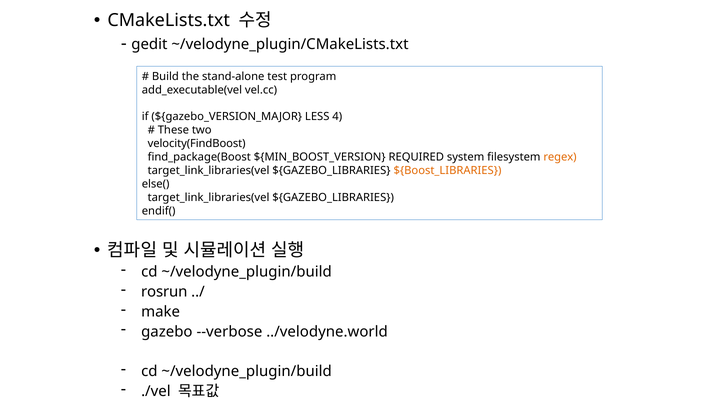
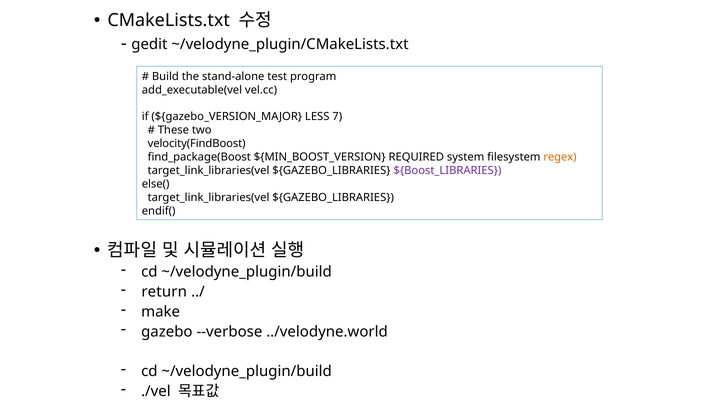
4: 4 -> 7
${Boost_LIBRARIES colour: orange -> purple
rosrun: rosrun -> return
